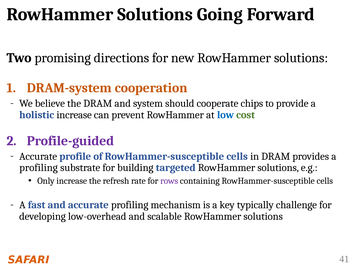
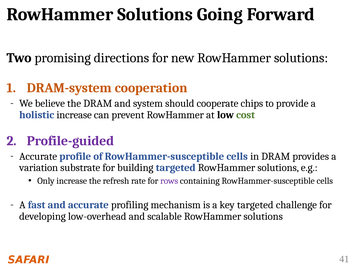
low colour: blue -> black
profiling at (39, 168): profiling -> variation
key typically: typically -> targeted
